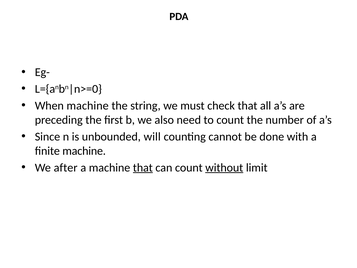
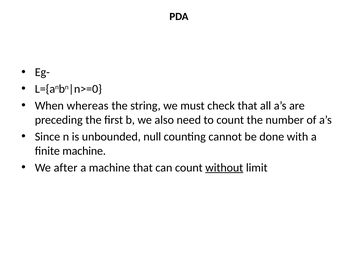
When machine: machine -> whereas
will: will -> null
that at (143, 167) underline: present -> none
